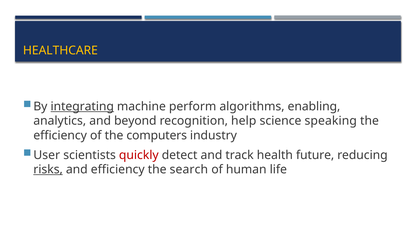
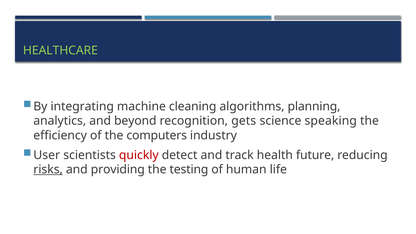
HEALTHCARE colour: yellow -> light green
integrating underline: present -> none
perform: perform -> cleaning
enabling: enabling -> planning
help: help -> gets
and efficiency: efficiency -> providing
search: search -> testing
